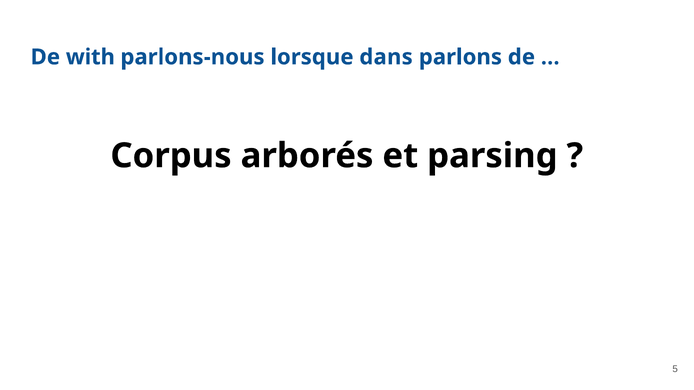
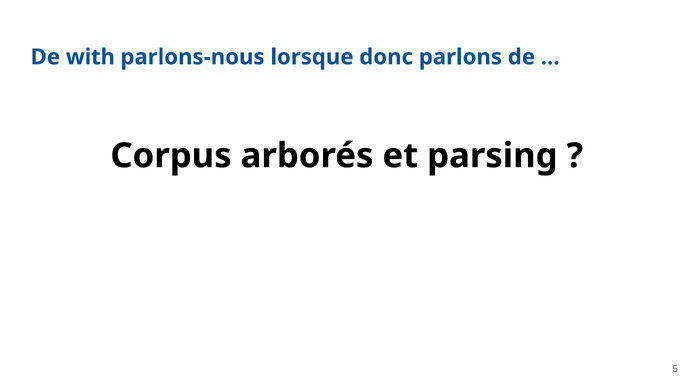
dans: dans -> donc
